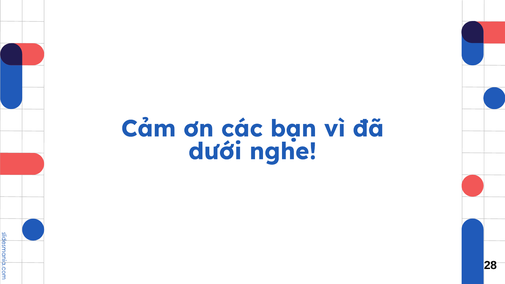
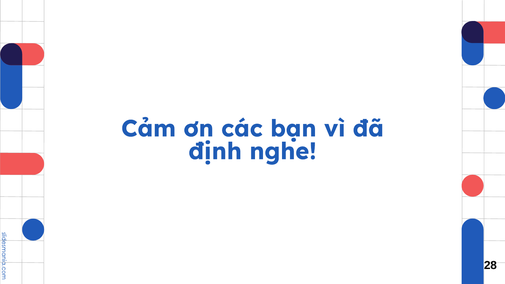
dưới: dưới -> định
